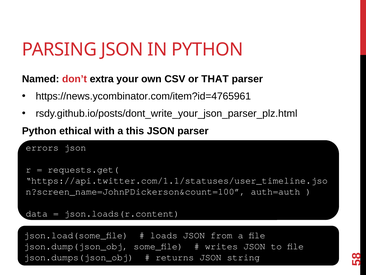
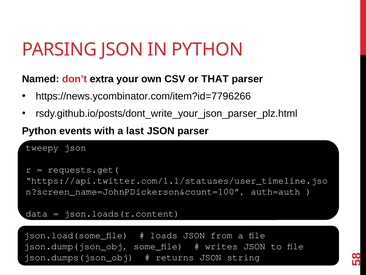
https://news.ycombinator.com/item?id=4765961: https://news.ycombinator.com/item?id=4765961 -> https://news.ycombinator.com/item?id=7796266
ethical: ethical -> events
this: this -> last
errors: errors -> tweepy
